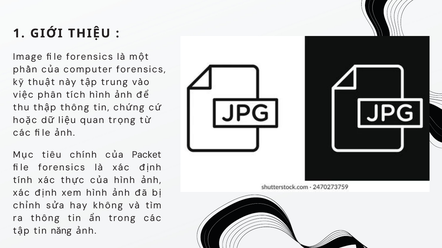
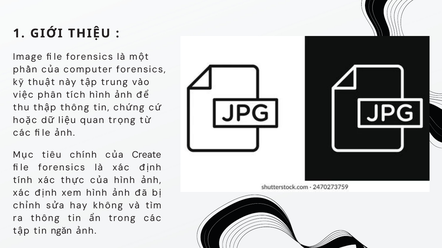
Packet: Packet -> Create
năng: năng -> ngăn
